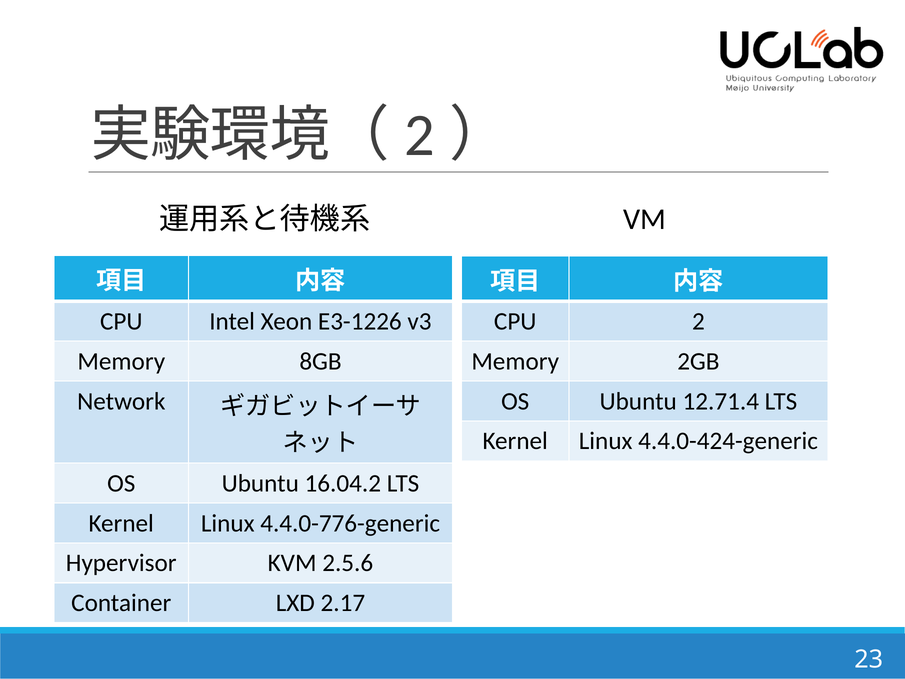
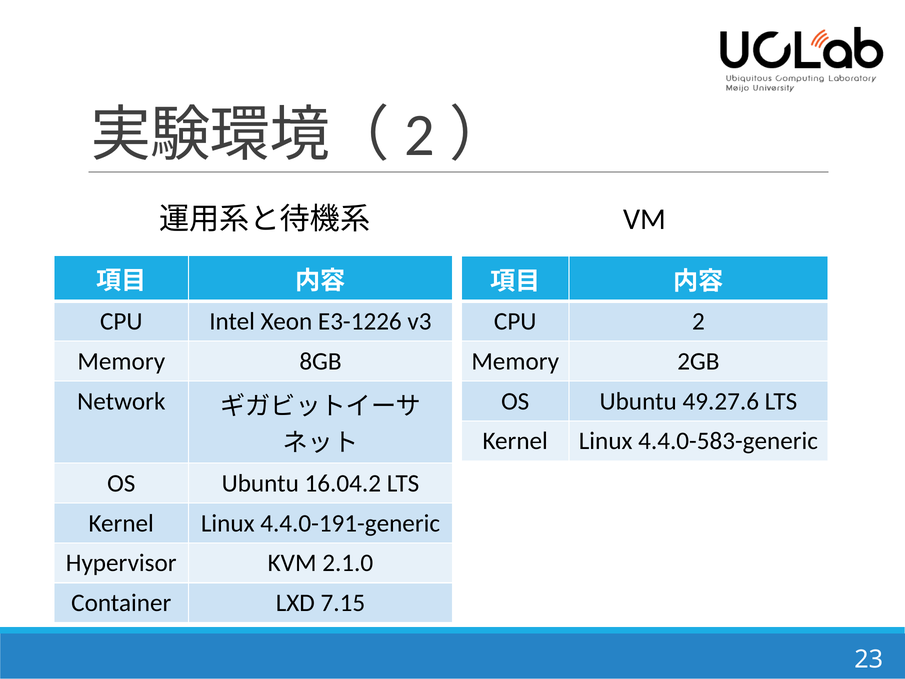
12.71.4: 12.71.4 -> 49.27.6
4.4.0-424-generic: 4.4.0-424-generic -> 4.4.0-583-generic
4.4.0-776-generic: 4.4.0-776-generic -> 4.4.0-191-generic
2.5.6: 2.5.6 -> 2.1.0
2.17: 2.17 -> 7.15
